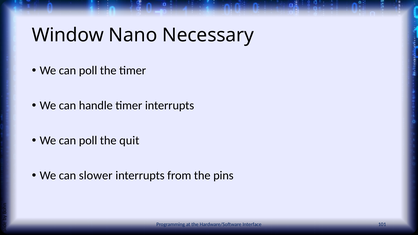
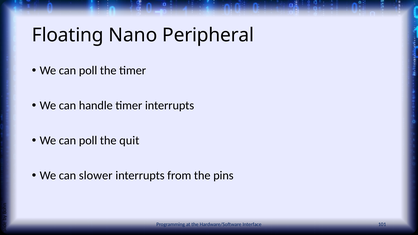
Window: Window -> Floating
Necessary: Necessary -> Peripheral
